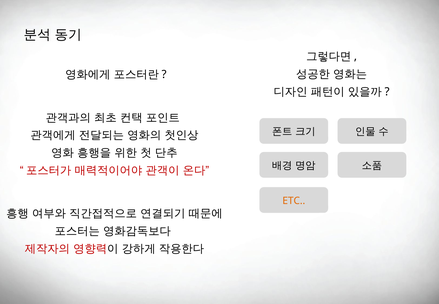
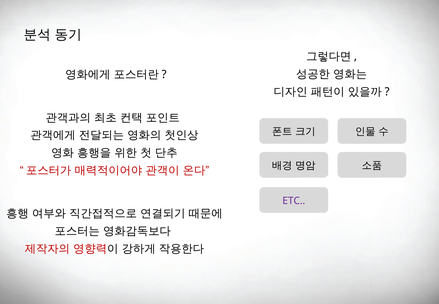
ETC colour: orange -> purple
